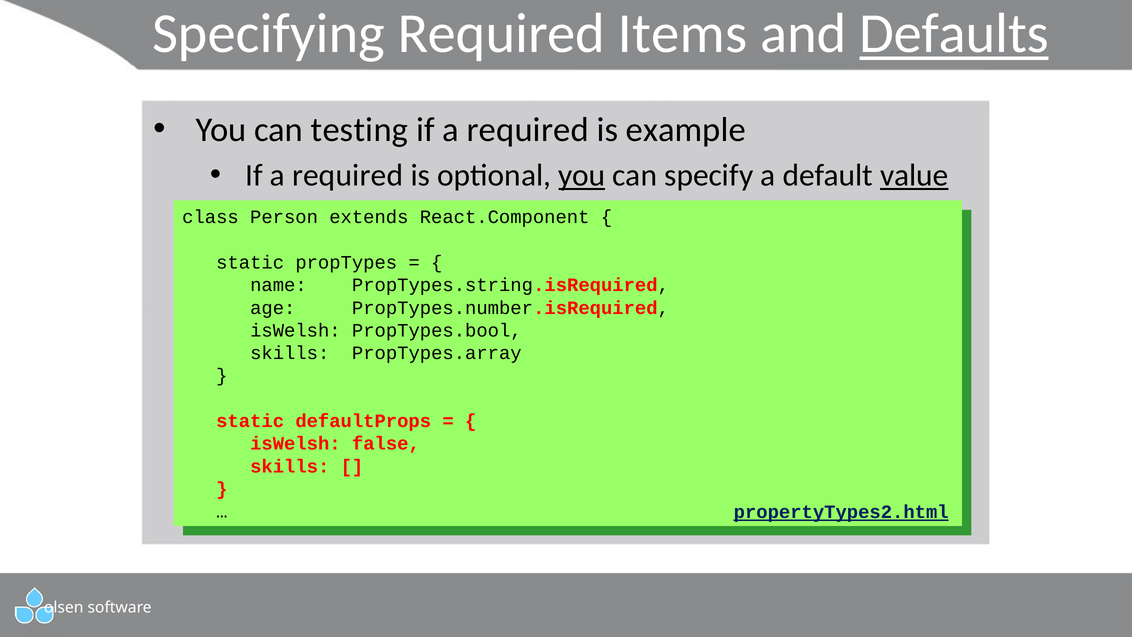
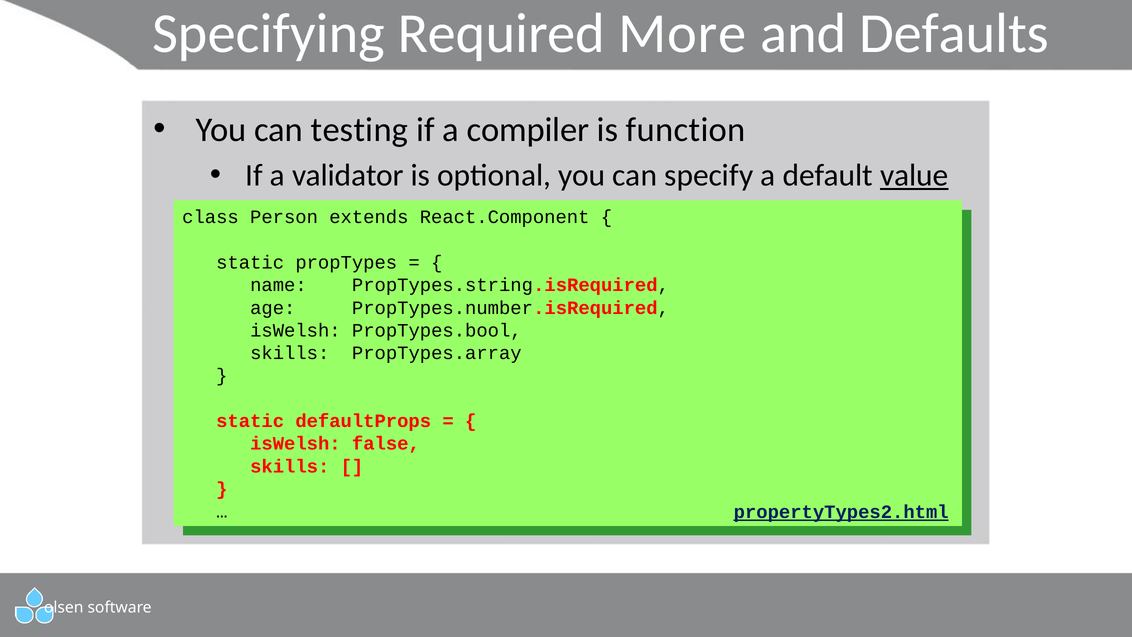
Items: Items -> More
Defaults underline: present -> none
required at (528, 130): required -> compiler
example: example -> function
required at (348, 175): required -> validator
you at (582, 175) underline: present -> none
